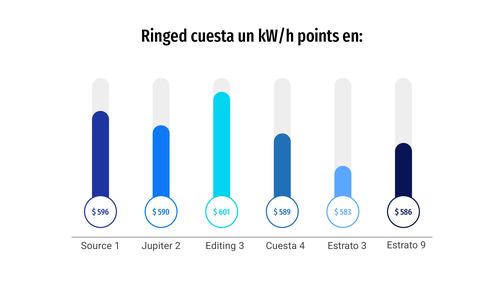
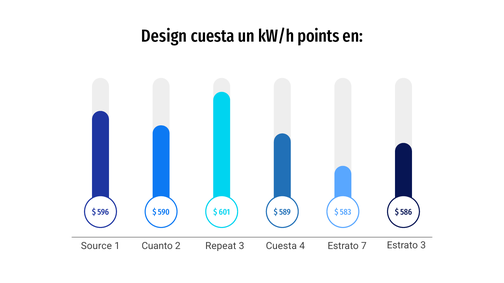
Ringed: Ringed -> Design
Estrato 9: 9 -> 3
Estrato 3: 3 -> 7
Jupiter: Jupiter -> Cuanto
Editing: Editing -> Repeat
